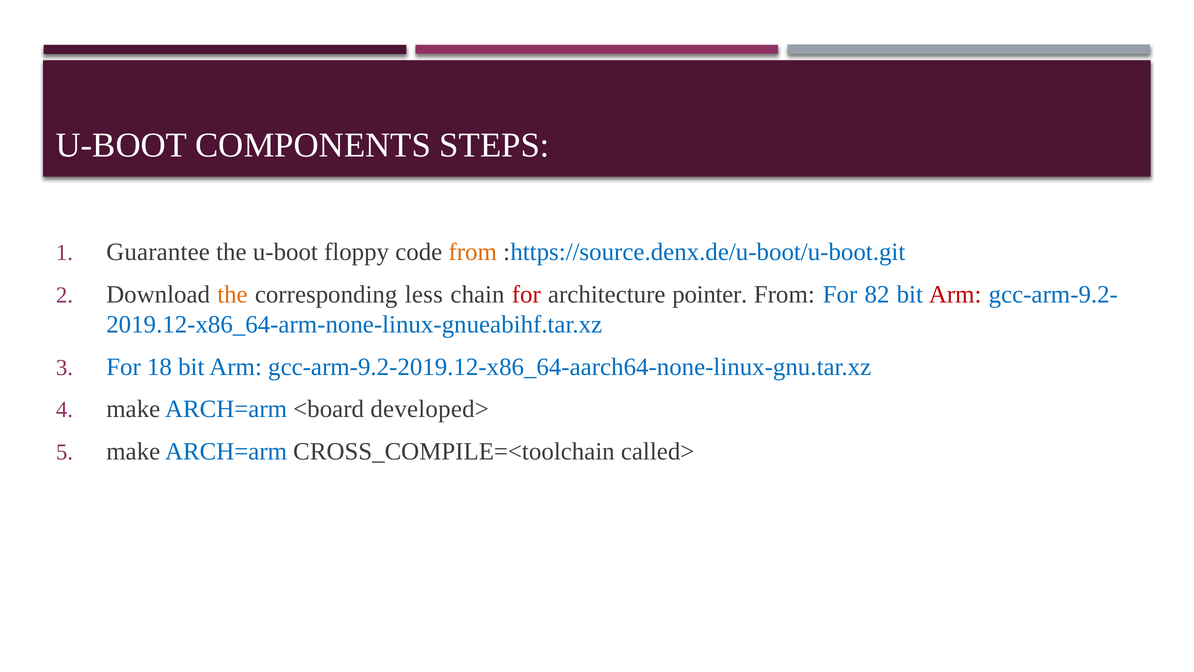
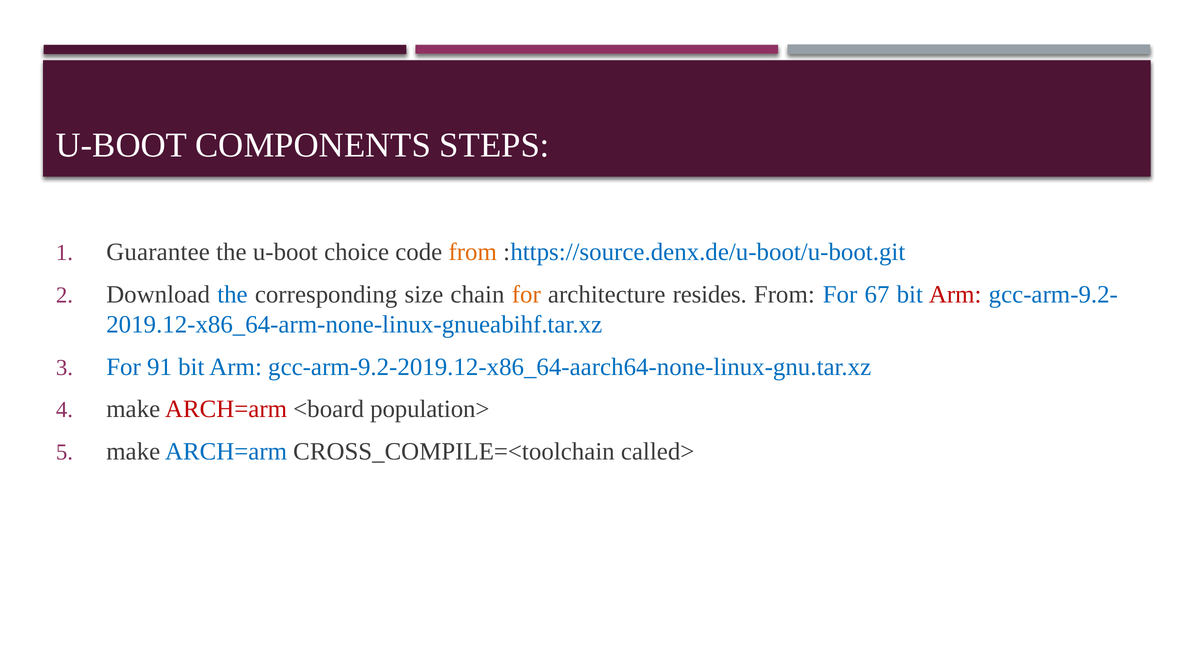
floppy: floppy -> choice
the at (232, 294) colour: orange -> blue
less: less -> size
for at (526, 294) colour: red -> orange
pointer: pointer -> resides
82: 82 -> 67
18: 18 -> 91
ARCH=arm at (226, 409) colour: blue -> red
developed>: developed> -> population>
